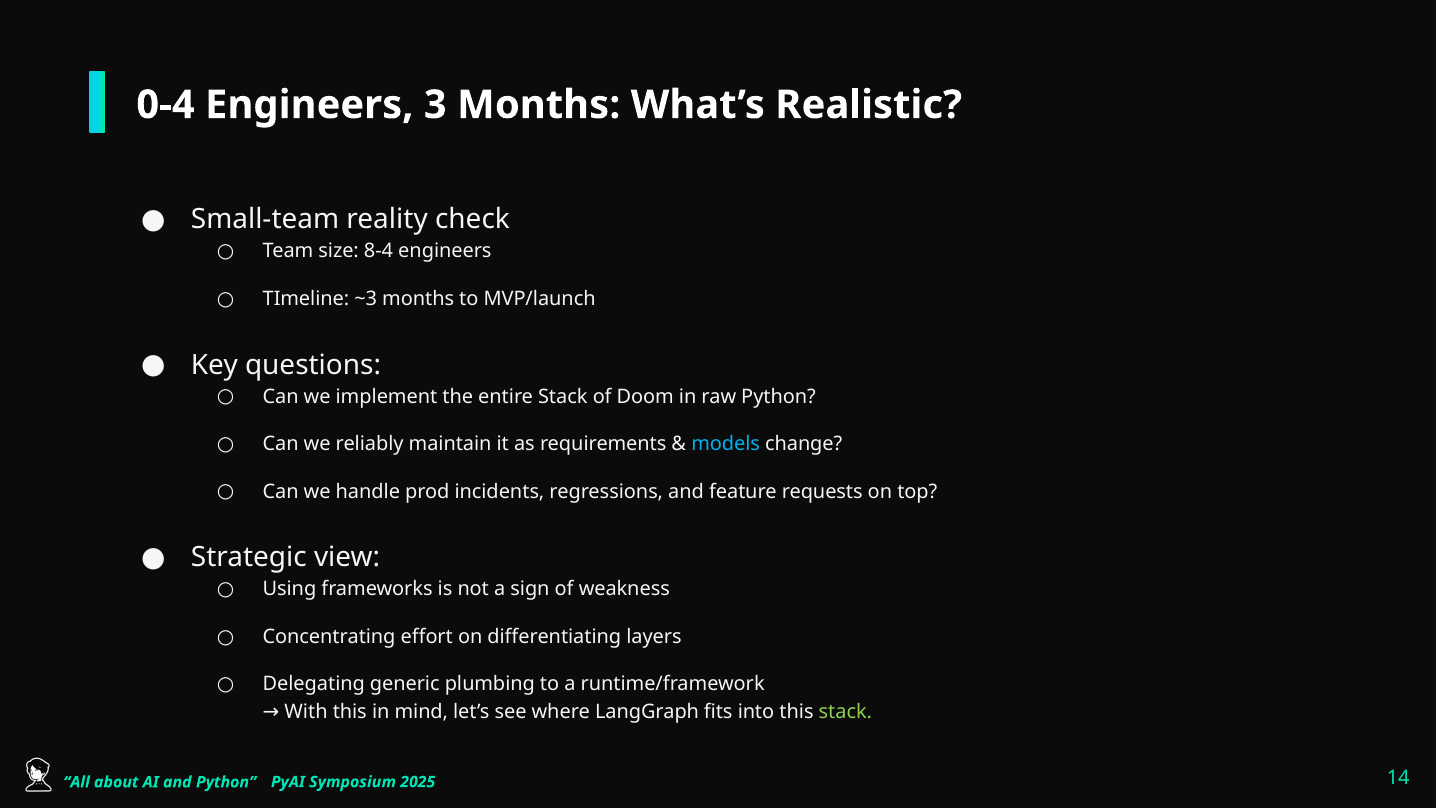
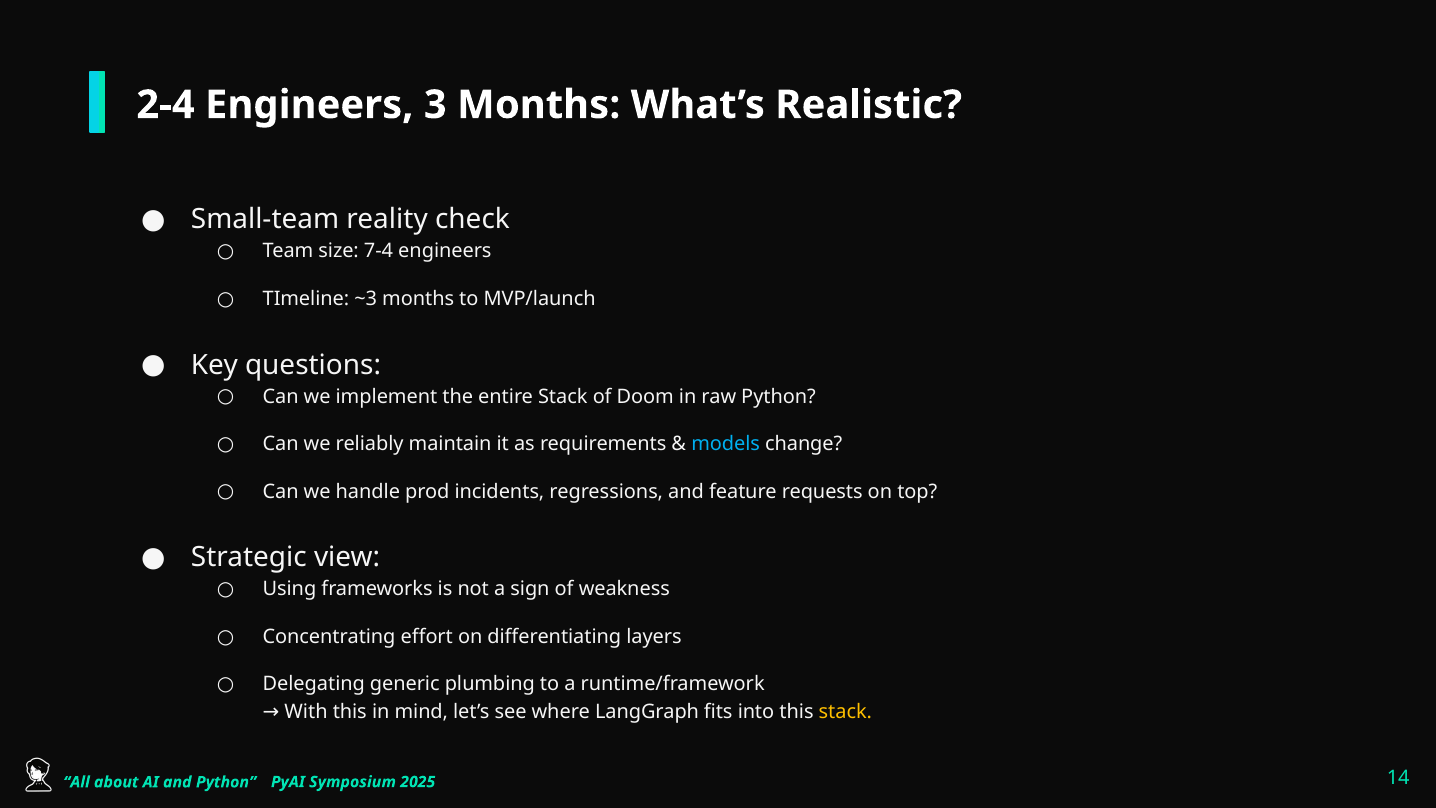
0-4: 0-4 -> 2-4
8-4: 8-4 -> 7-4
stack at (845, 712) colour: light green -> yellow
